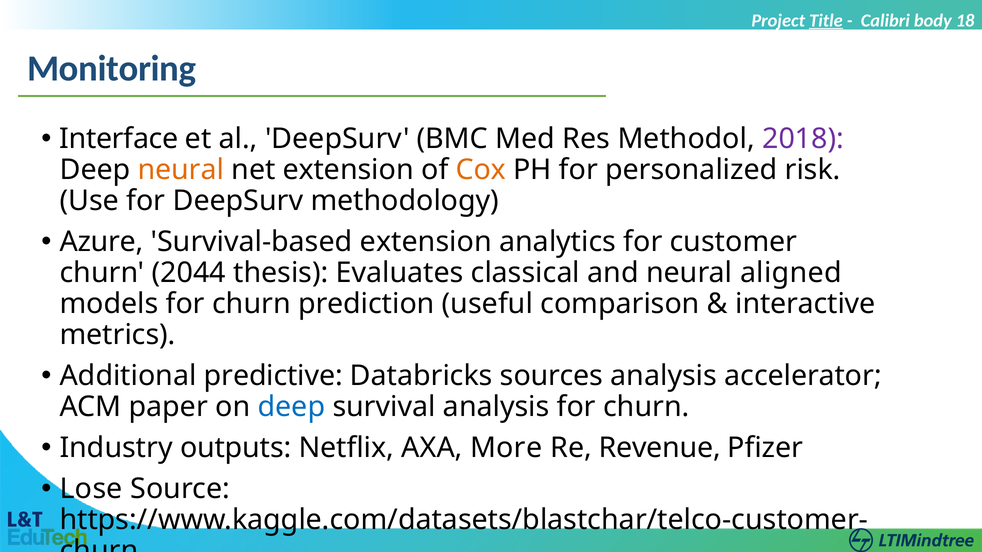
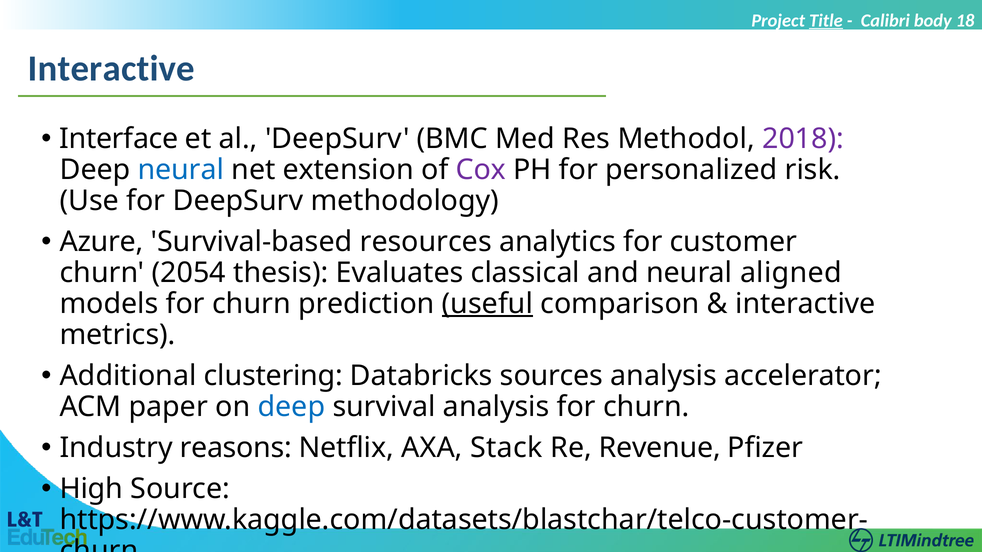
Monitoring at (112, 69): Monitoring -> Interactive
neural at (181, 170) colour: orange -> blue
Cox colour: orange -> purple
Survival-based extension: extension -> resources
2044: 2044 -> 2054
useful underline: none -> present
predictive: predictive -> clustering
outputs: outputs -> reasons
More: More -> Stack
Lose: Lose -> High
